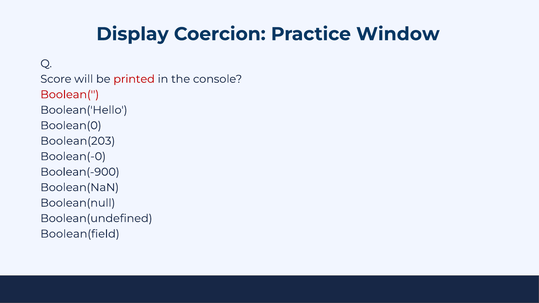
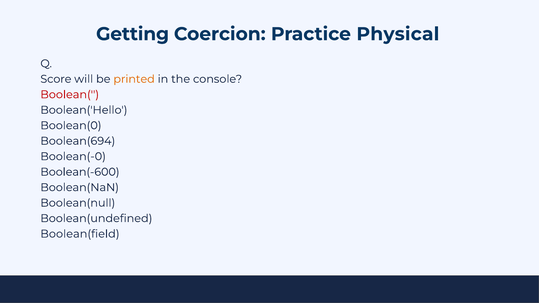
Display: Display -> Getting
Window: Window -> Physical
printed colour: red -> orange
Boolean(203: Boolean(203 -> Boolean(694
Boolean(-900: Boolean(-900 -> Boolean(-600
